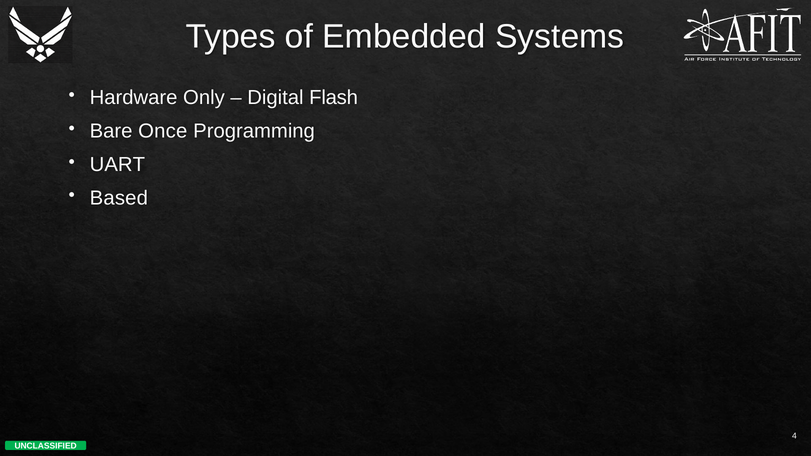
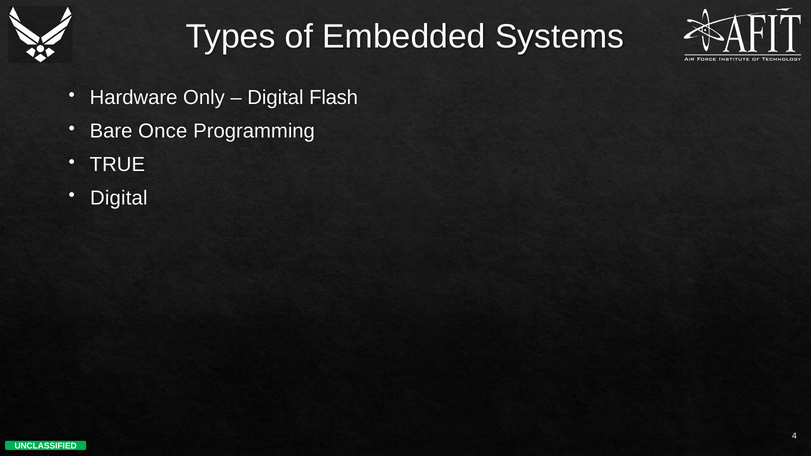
UART: UART -> TRUE
Based at (119, 198): Based -> Digital
